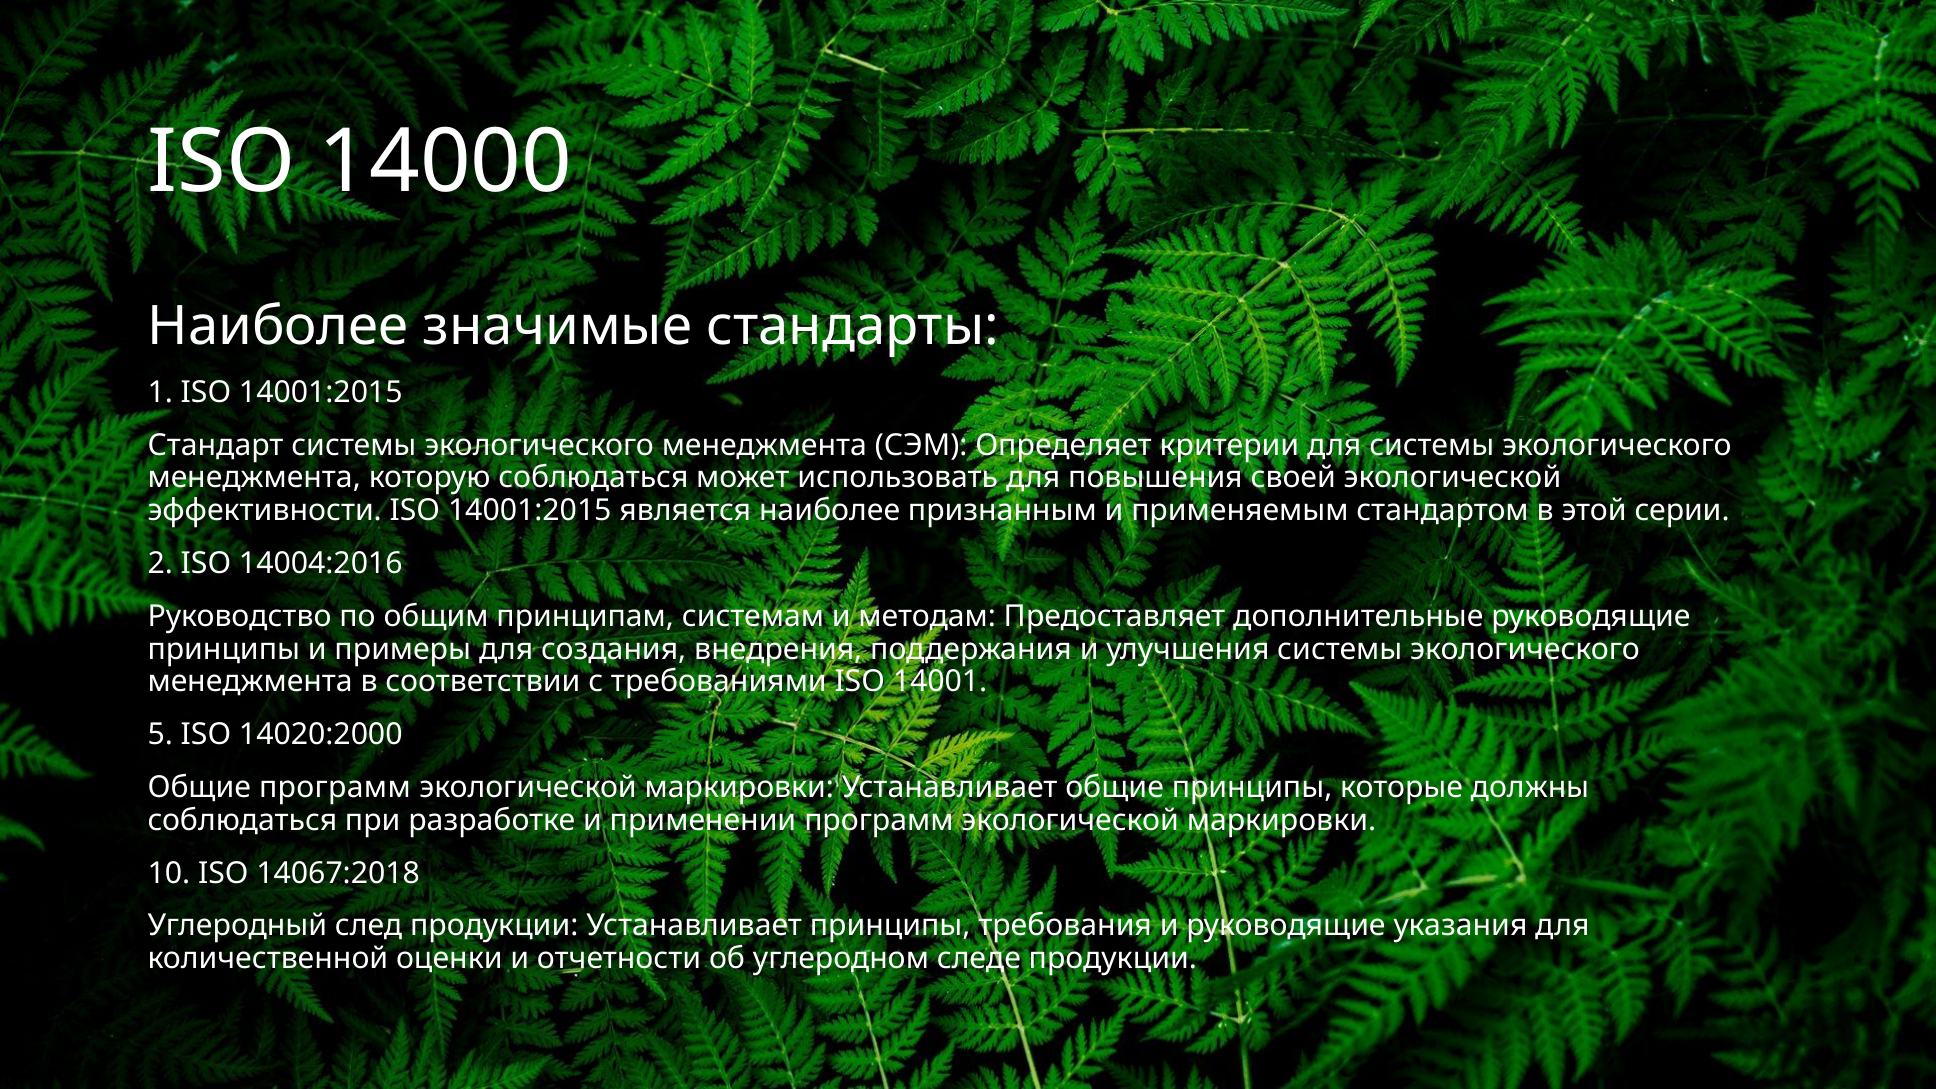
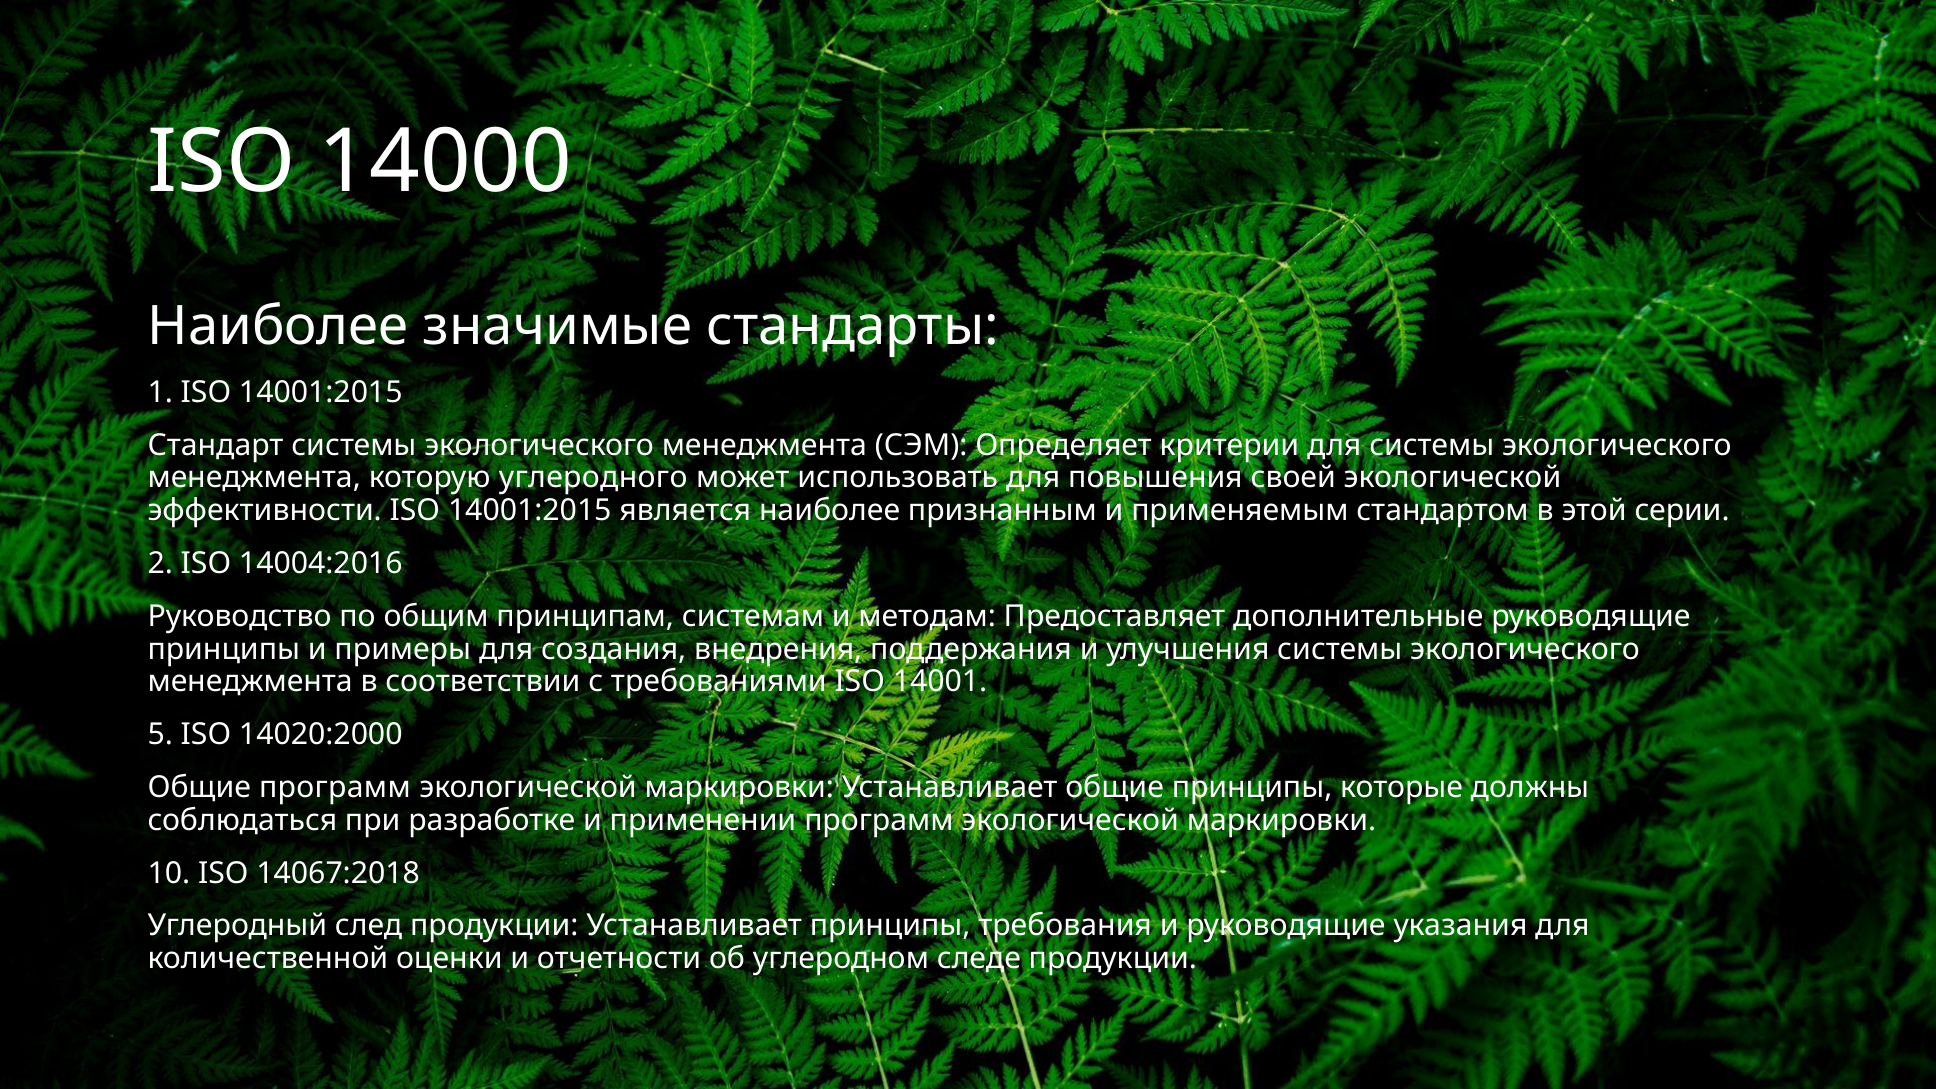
которую соблюдаться: соблюдаться -> углеродного
